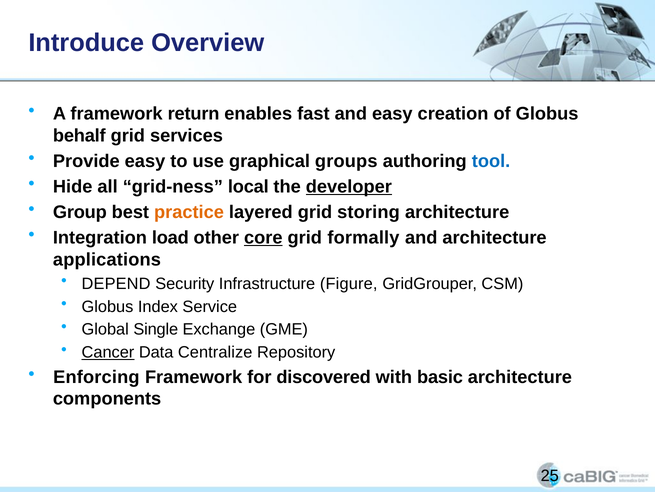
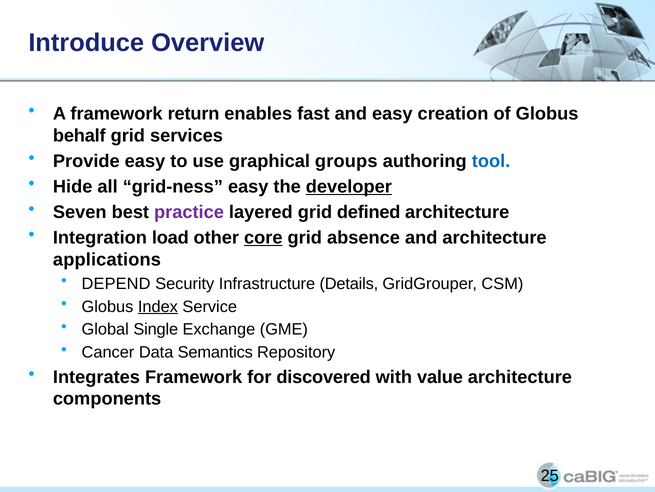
grid-ness local: local -> easy
Group: Group -> Seven
practice colour: orange -> purple
storing: storing -> defined
formally: formally -> absence
Figure: Figure -> Details
Index underline: none -> present
Cancer underline: present -> none
Centralize: Centralize -> Semantics
Enforcing: Enforcing -> Integrates
basic: basic -> value
